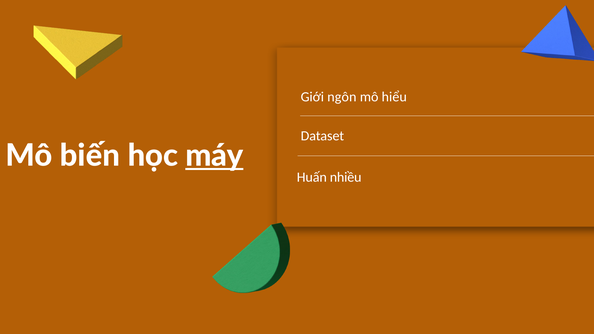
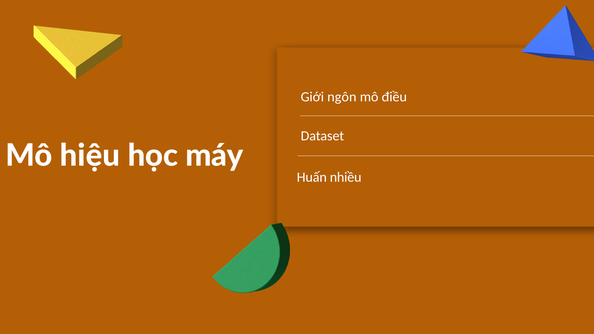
hiểu: hiểu -> điều
biến: biến -> hiệu
máy underline: present -> none
